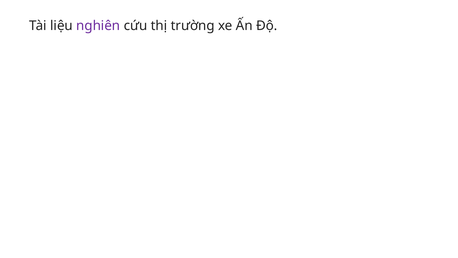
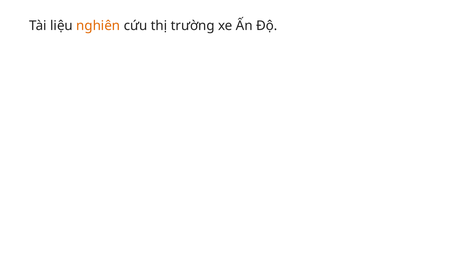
nghiên colour: purple -> orange
